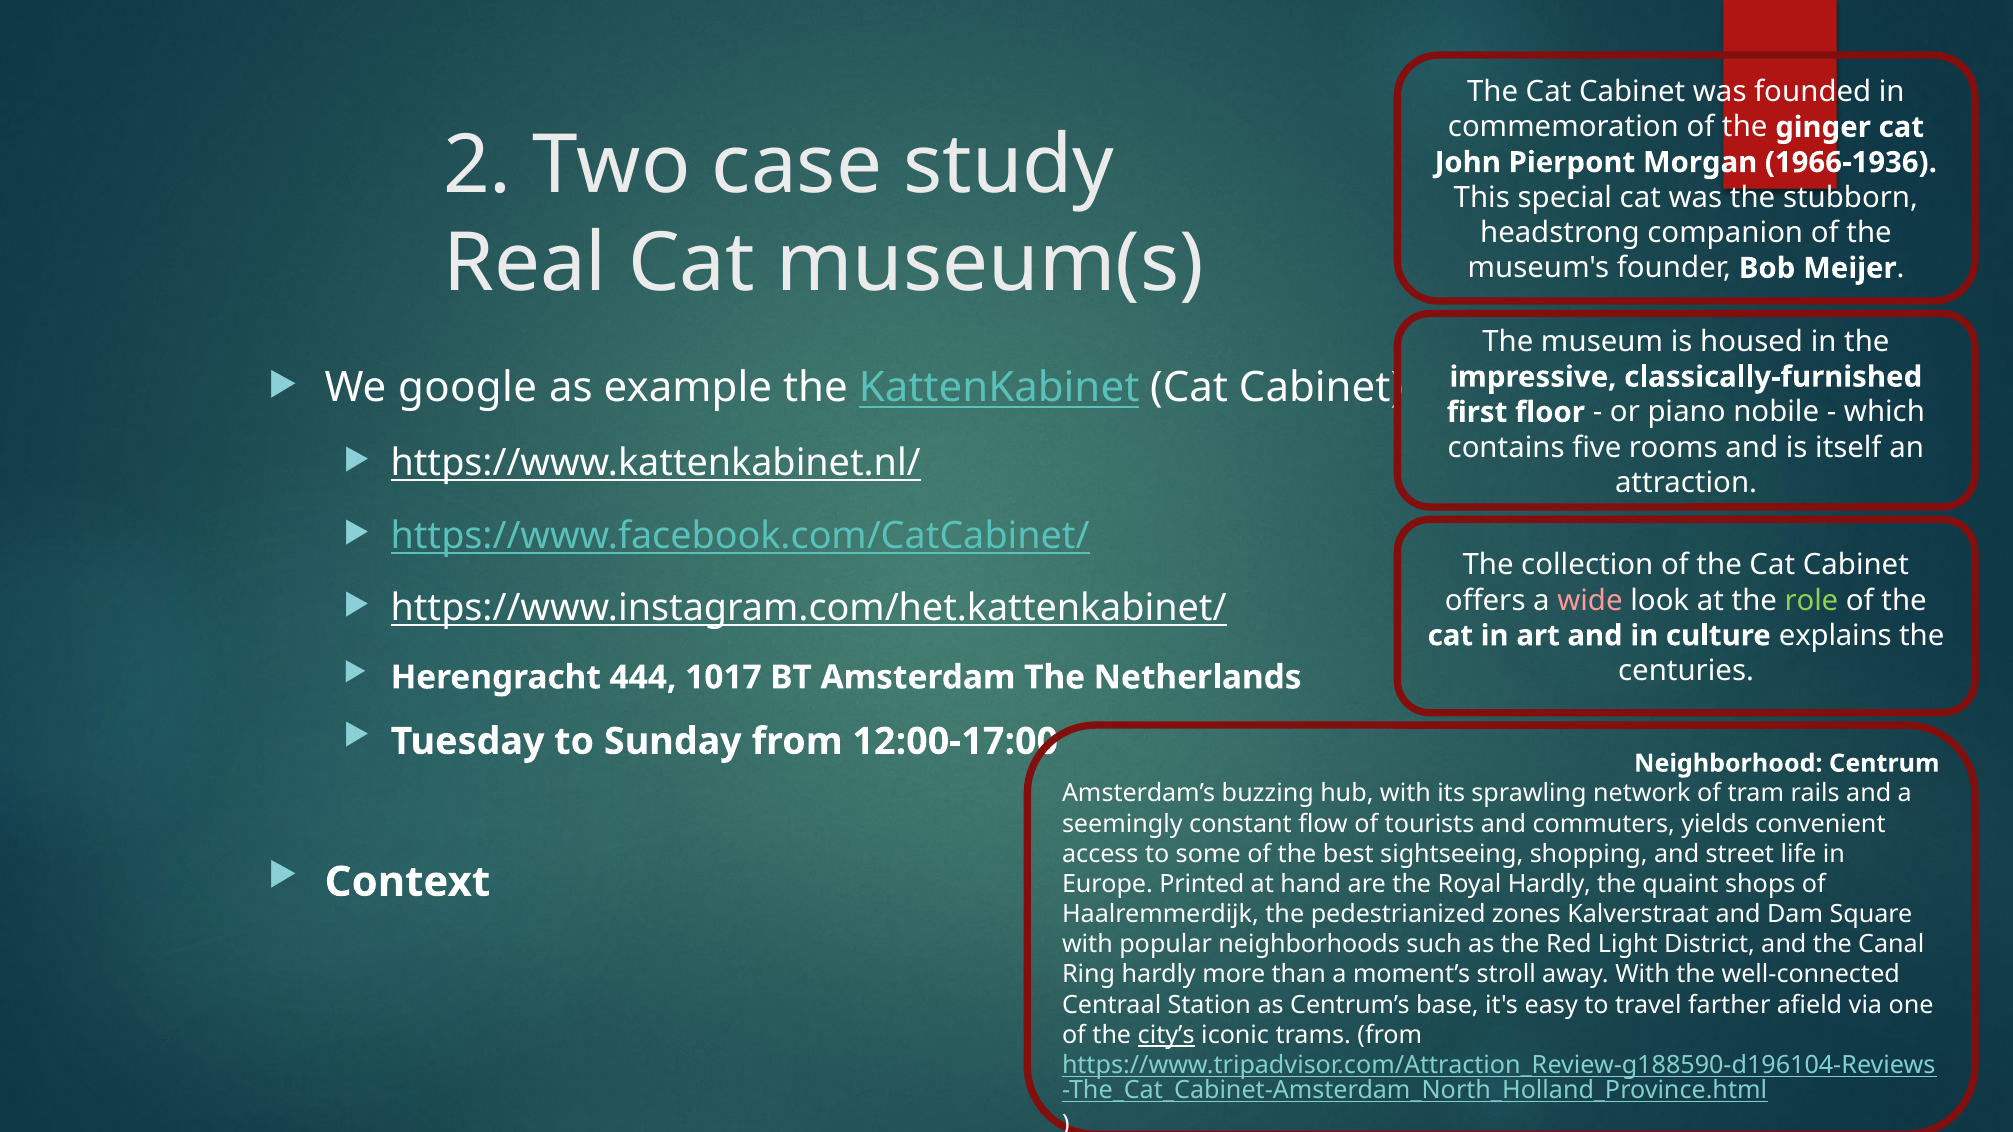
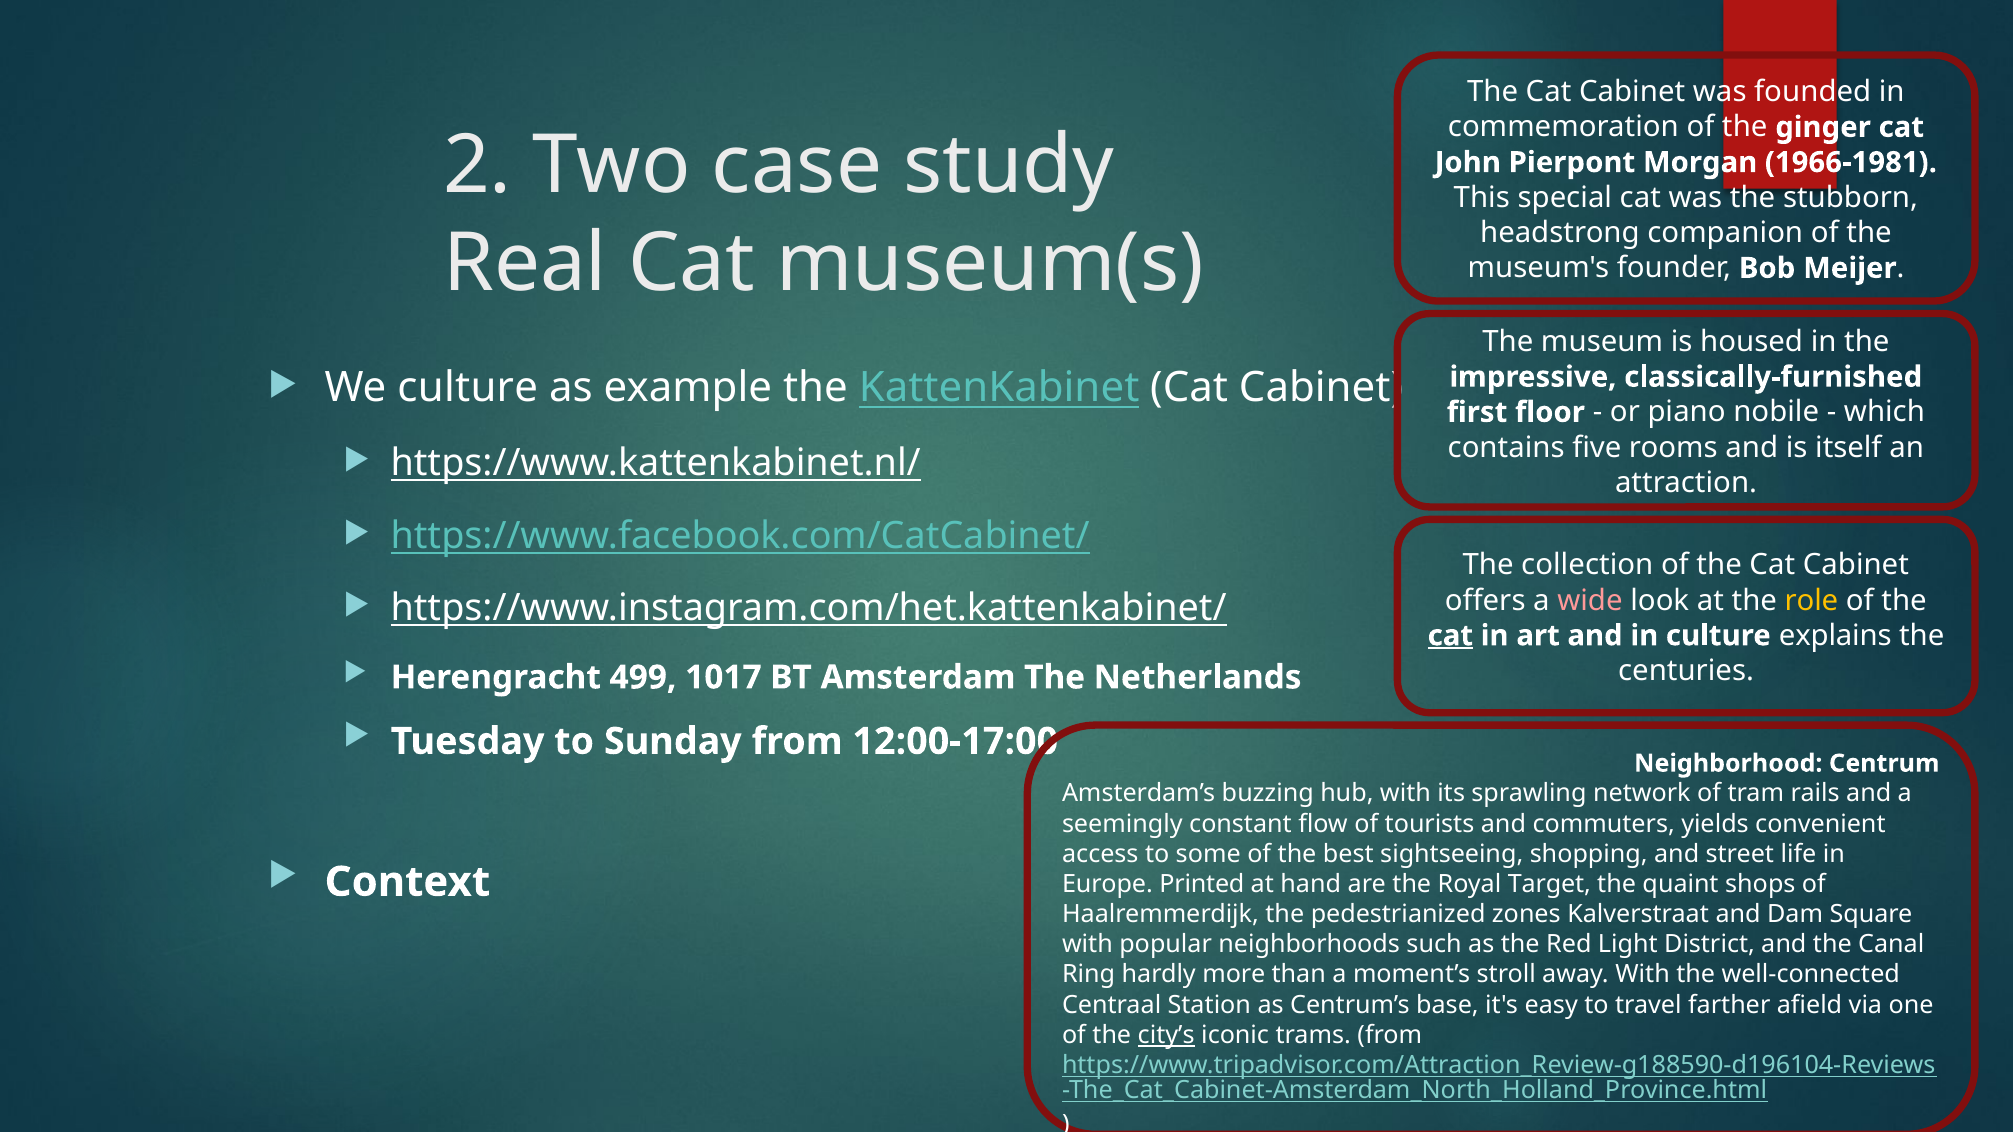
1966-1936: 1966-1936 -> 1966-1981
We google: google -> culture
role colour: light green -> yellow
cat at (1450, 636) underline: none -> present
444: 444 -> 499
Royal Hardly: Hardly -> Target
